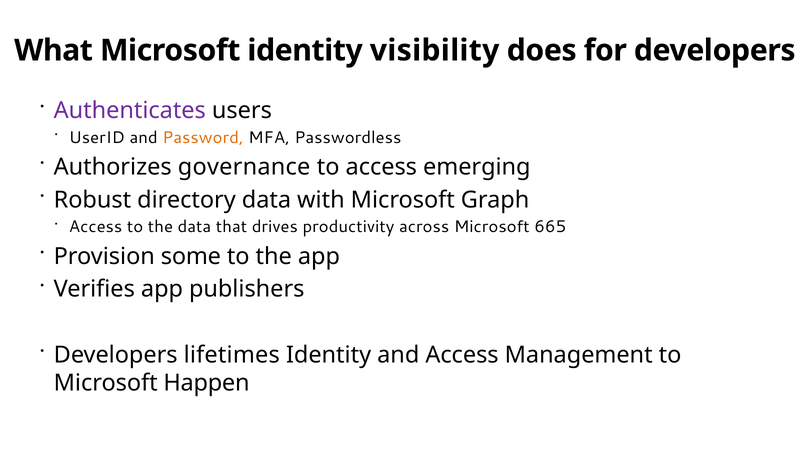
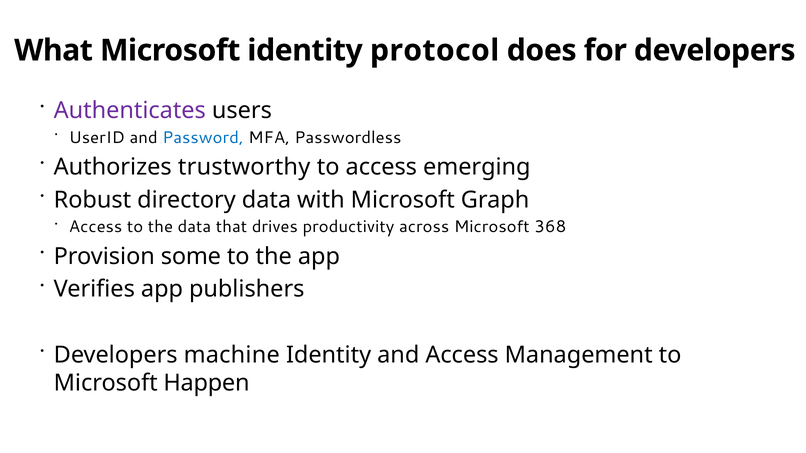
visibility: visibility -> protocol
Password colour: orange -> blue
governance: governance -> trustworthy
665: 665 -> 368
lifetimes: lifetimes -> machine
